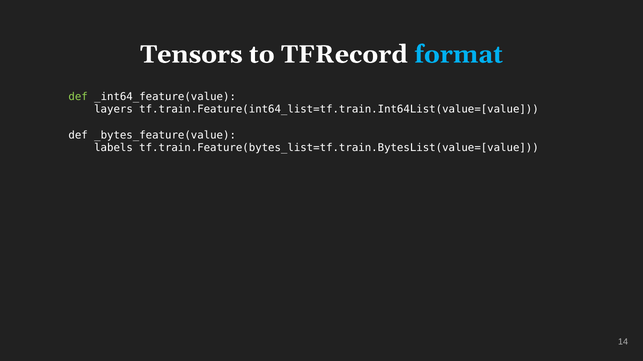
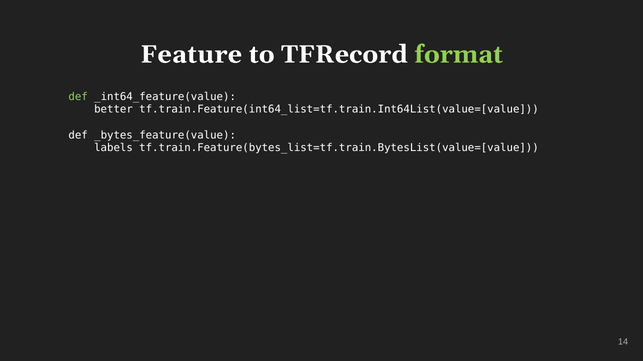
Tensors: Tensors -> Feature
format colour: light blue -> light green
layers: layers -> better
